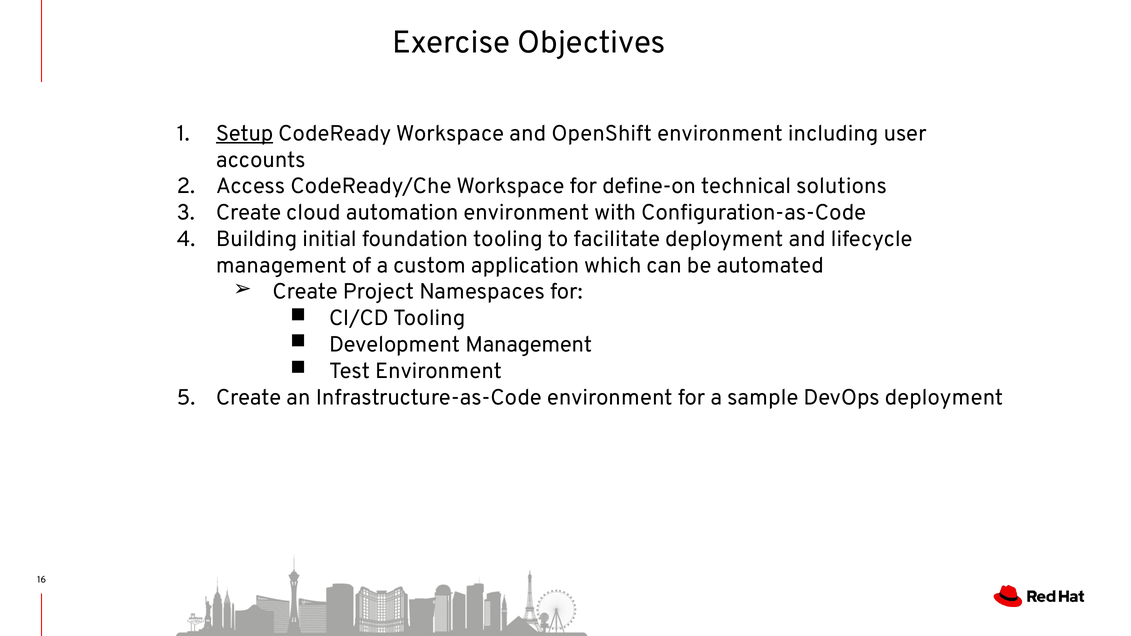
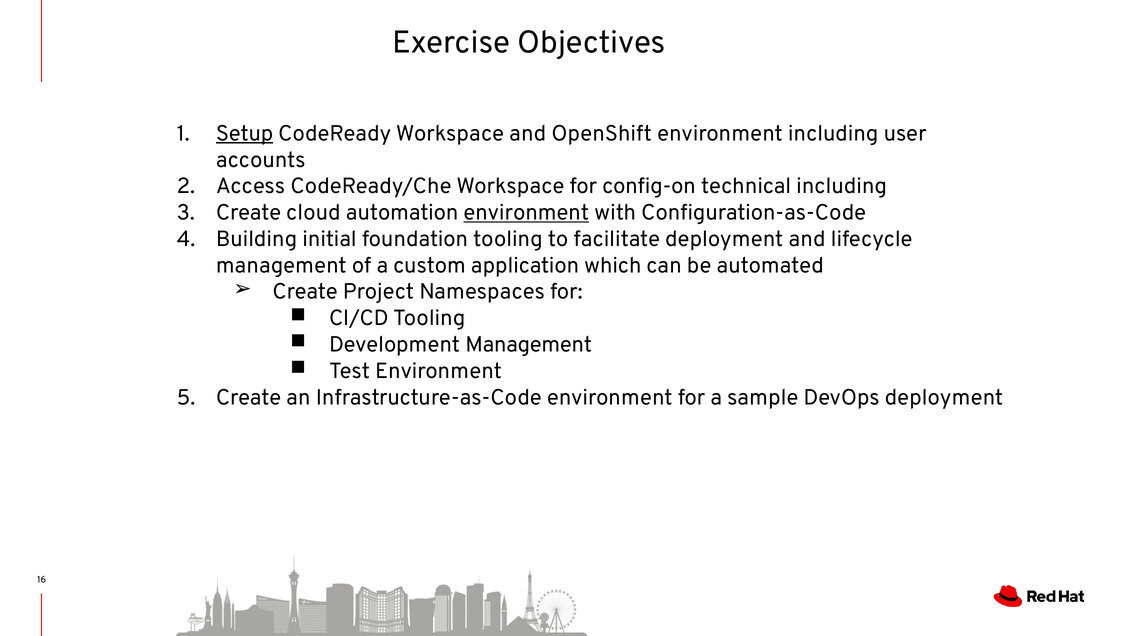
define-on: define-on -> config-on
technical solutions: solutions -> including
environment at (526, 213) underline: none -> present
